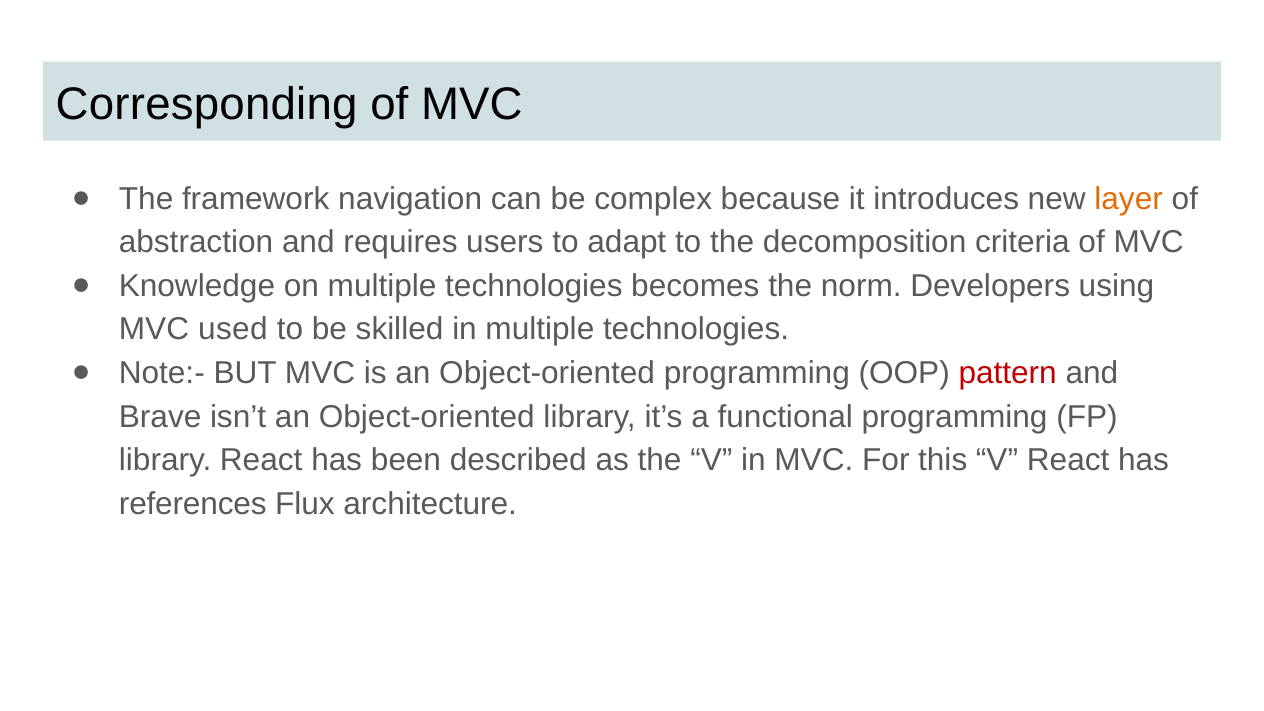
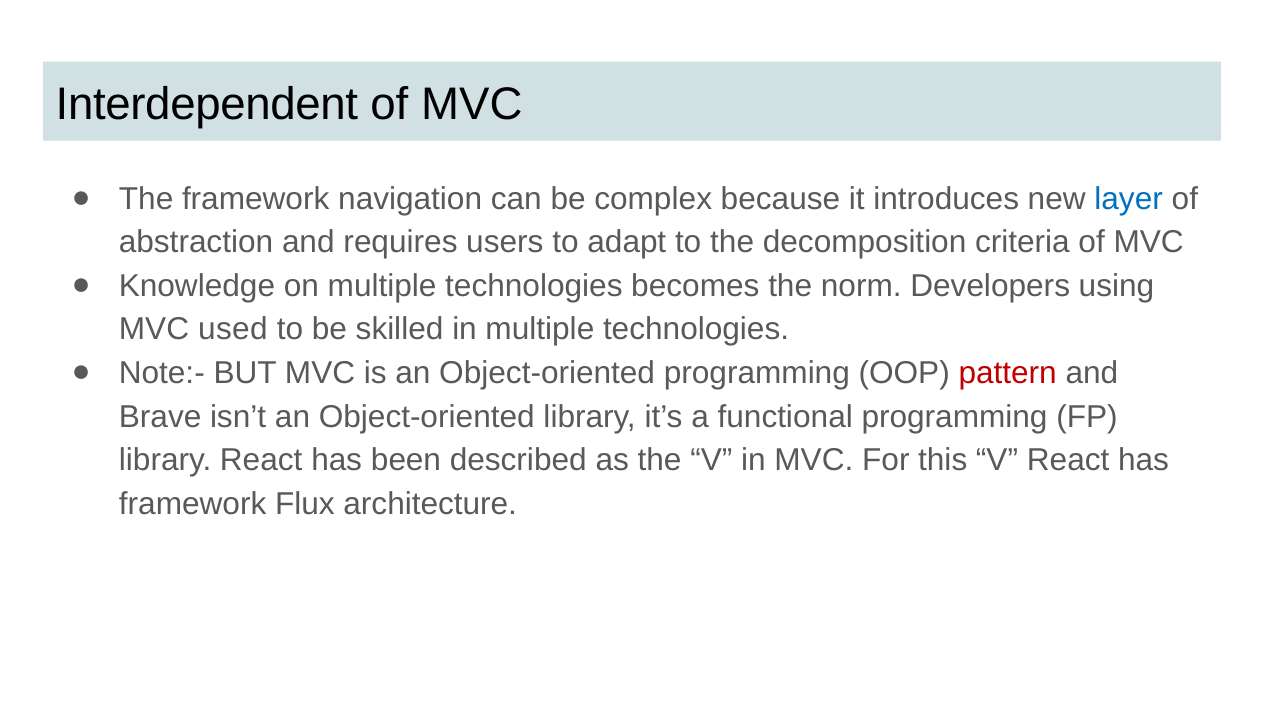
Corresponding: Corresponding -> Interdependent
layer colour: orange -> blue
references at (193, 504): references -> framework
